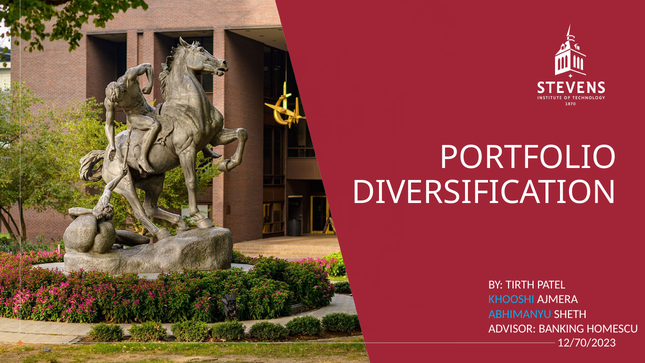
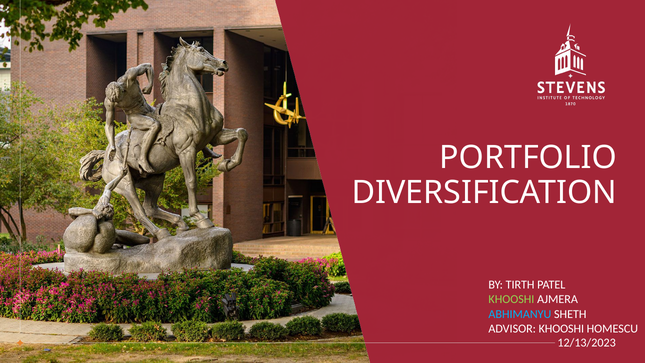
KHOOSHI at (511, 299) colour: light blue -> light green
ADVISOR BANKING: BANKING -> KHOOSHI
12/70/2023: 12/70/2023 -> 12/13/2023
